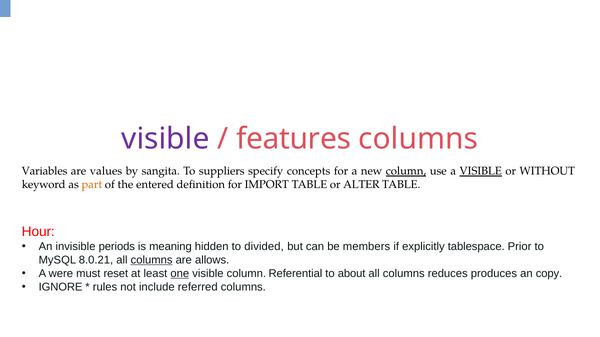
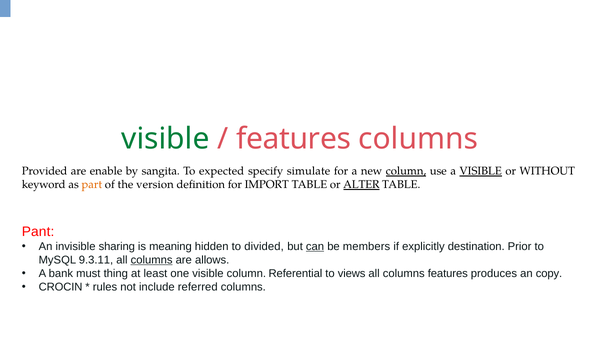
visible at (166, 139) colour: purple -> green
Variables: Variables -> Provided
values: values -> enable
suppliers: suppliers -> expected
concepts: concepts -> simulate
entered: entered -> version
ALTER underline: none -> present
Hour: Hour -> Pant
periods: periods -> sharing
can underline: none -> present
tablespace: tablespace -> destination
8.0.21: 8.0.21 -> 9.3.11
were: were -> bank
reset: reset -> thing
one underline: present -> none
about: about -> views
columns reduces: reduces -> features
IGNORE: IGNORE -> CROCIN
